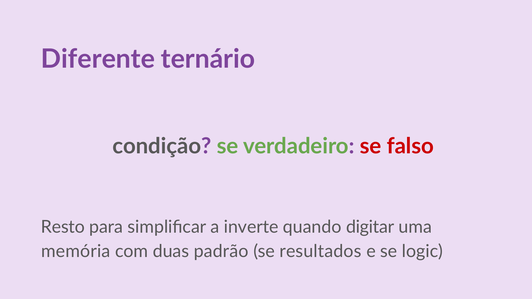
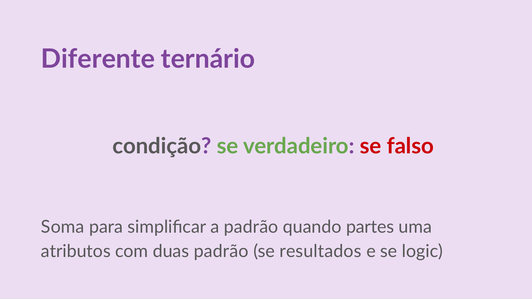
Resto: Resto -> Soma
a inverte: inverte -> padrão
digitar: digitar -> partes
memória: memória -> atributos
